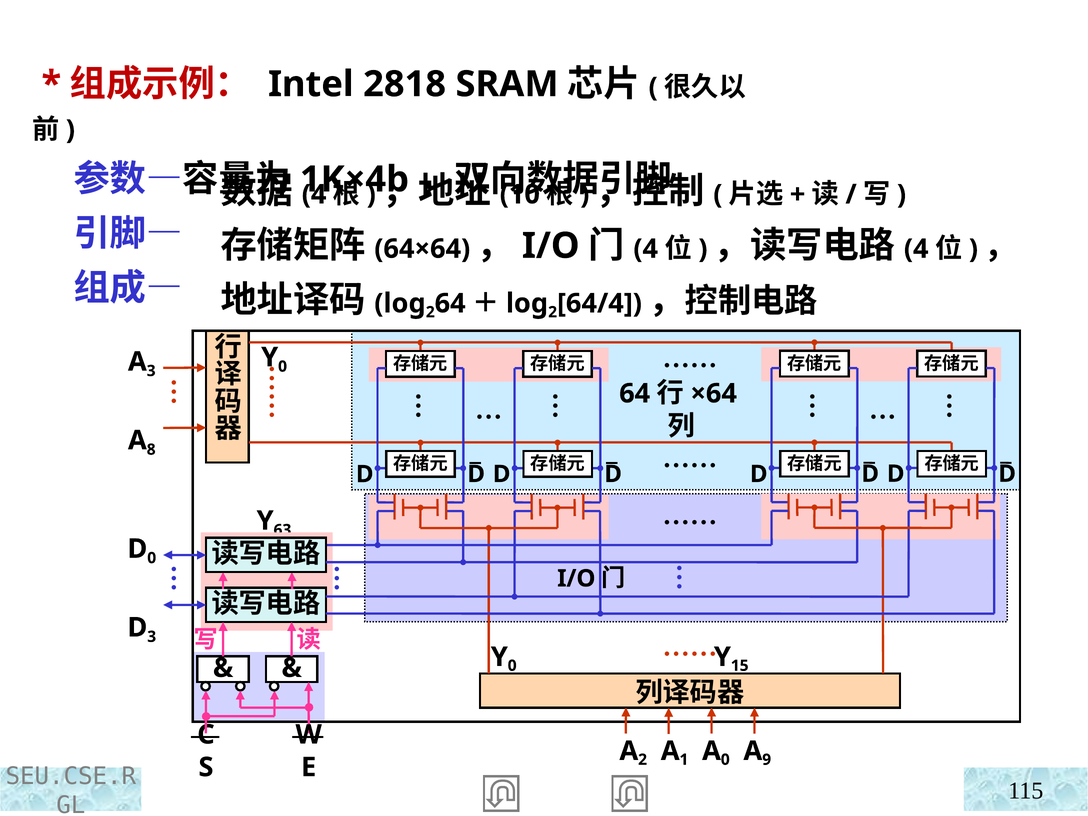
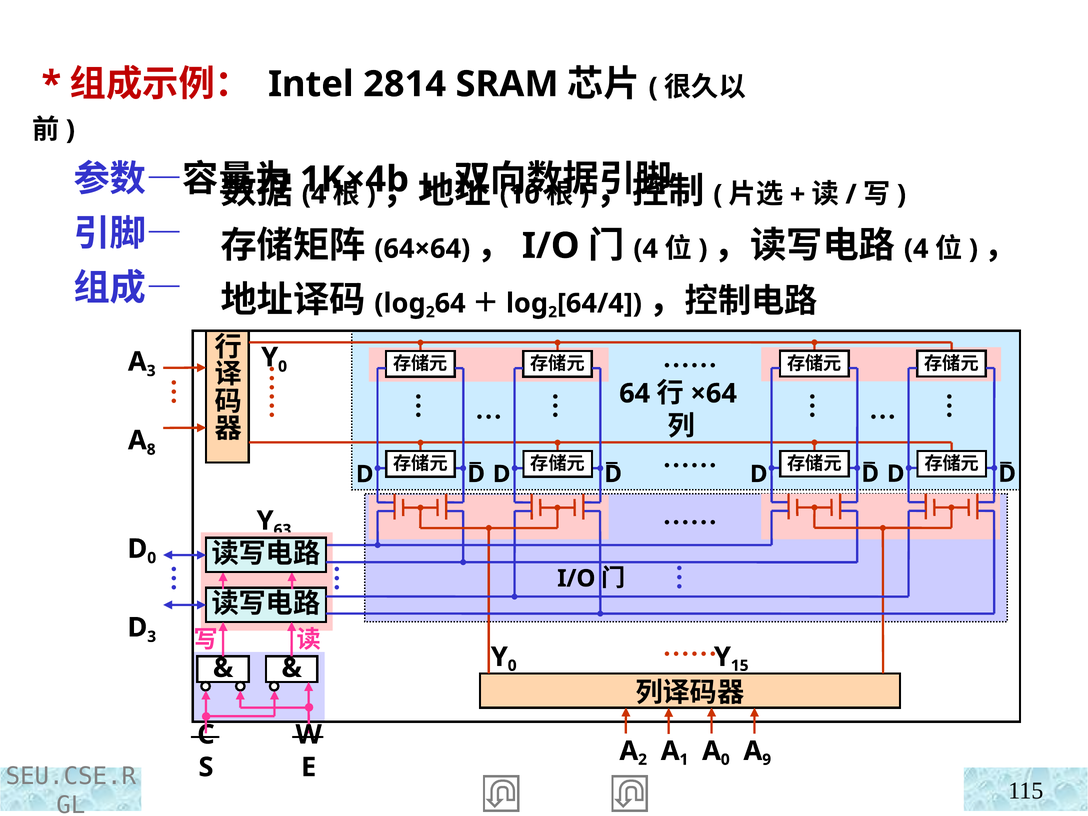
2818: 2818 -> 2814
